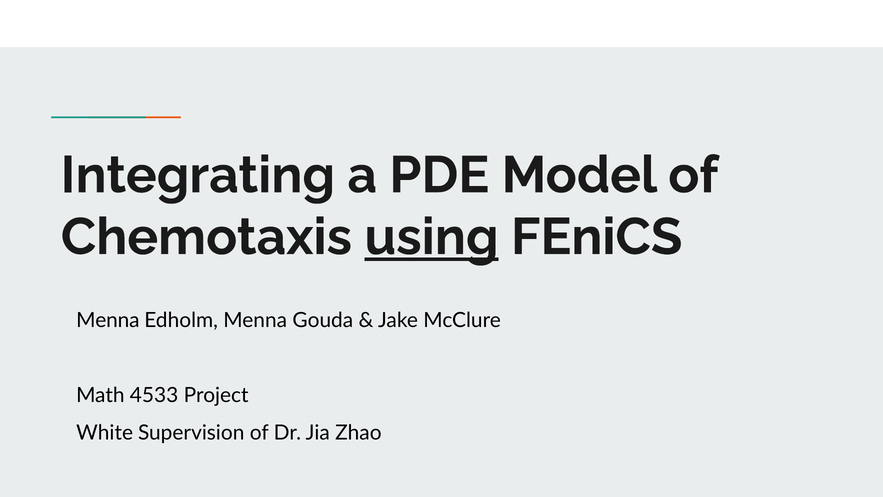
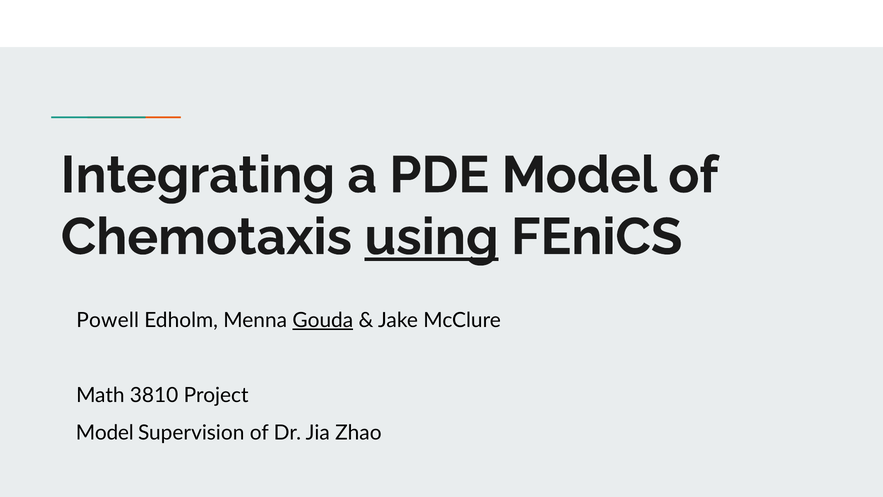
Menna at (108, 320): Menna -> Powell
Gouda underline: none -> present
4533: 4533 -> 3810
White at (105, 433): White -> Model
